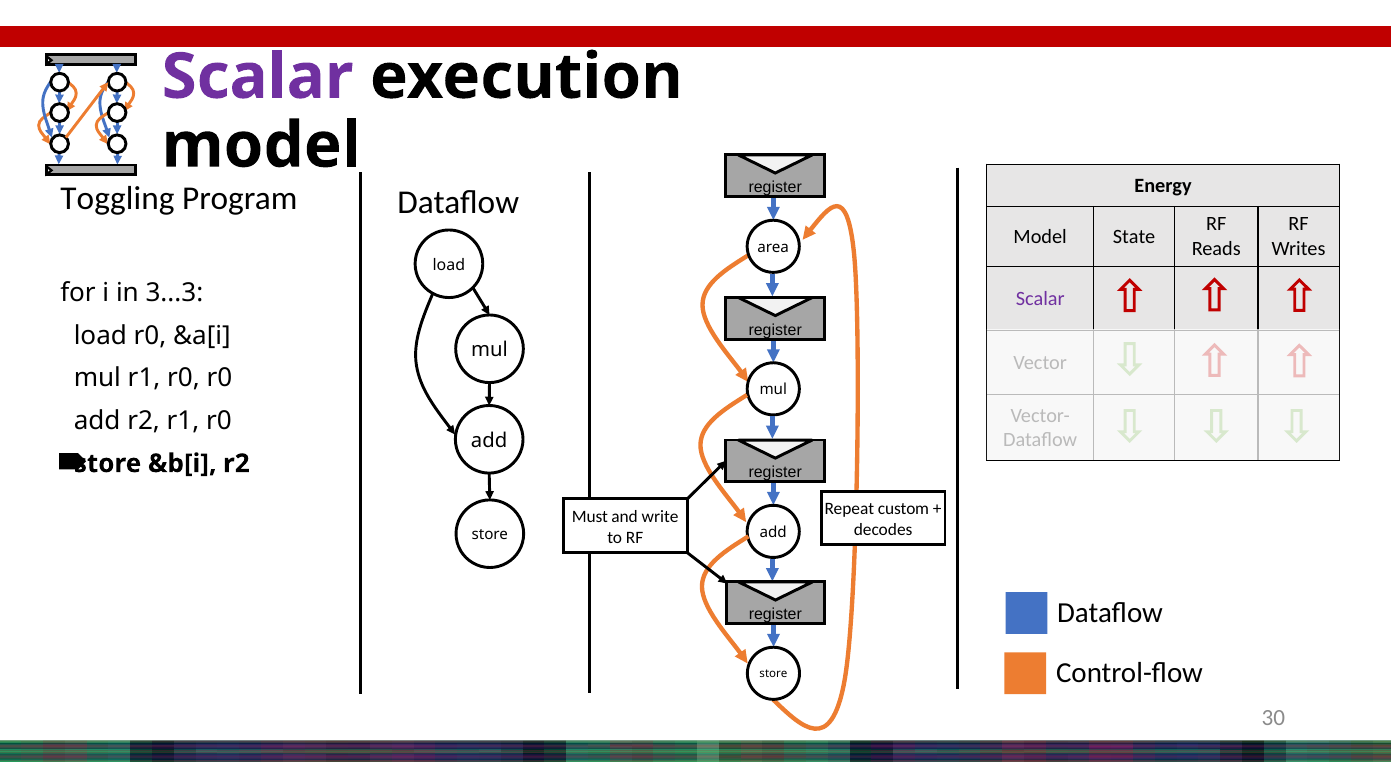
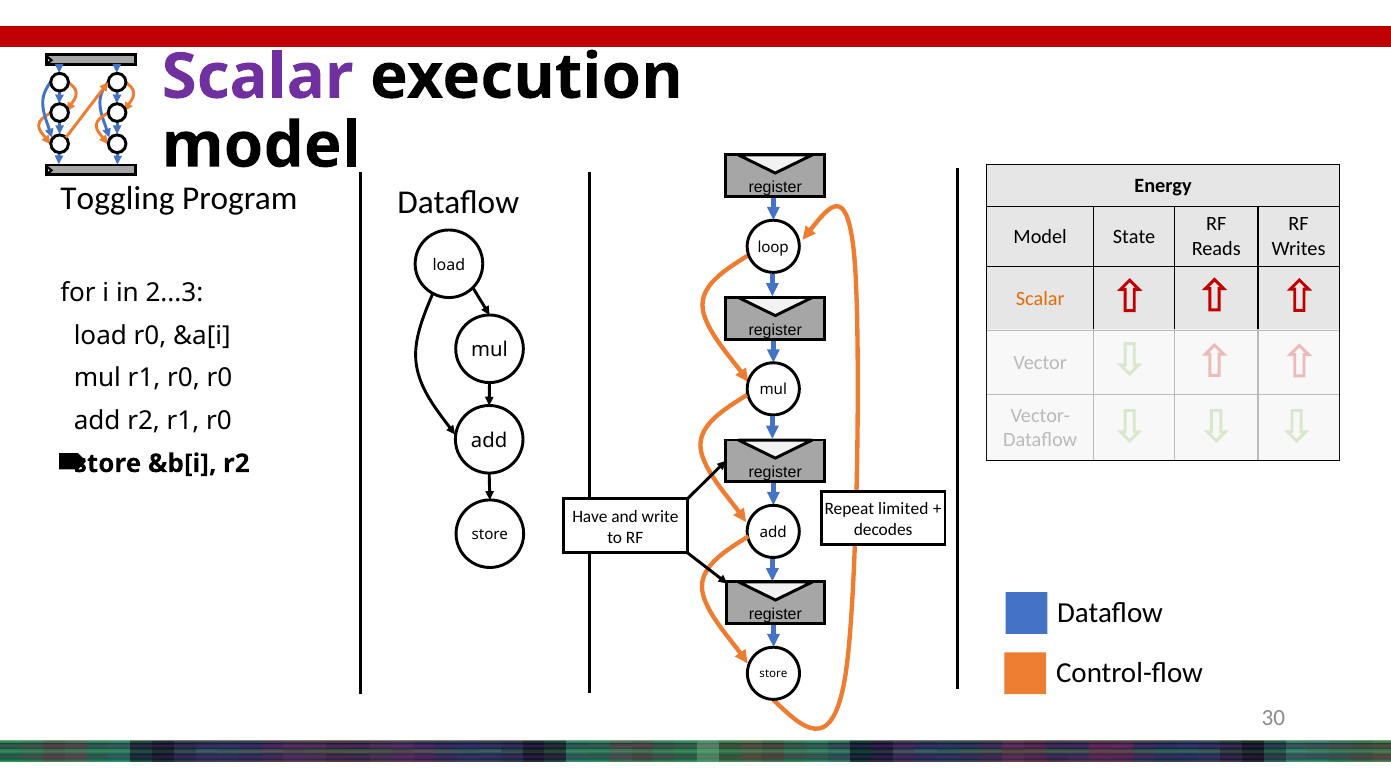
area: area -> loop
3...3: 3...3 -> 2...3
Scalar at (1040, 299) colour: purple -> orange
custom: custom -> limited
Must: Must -> Have
